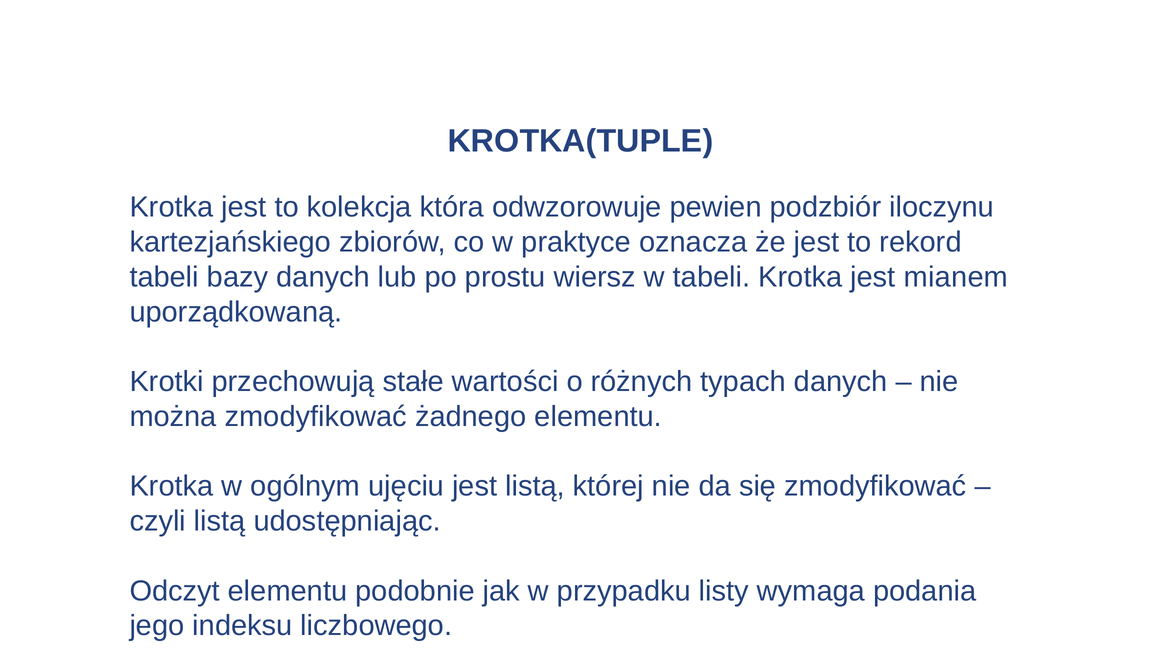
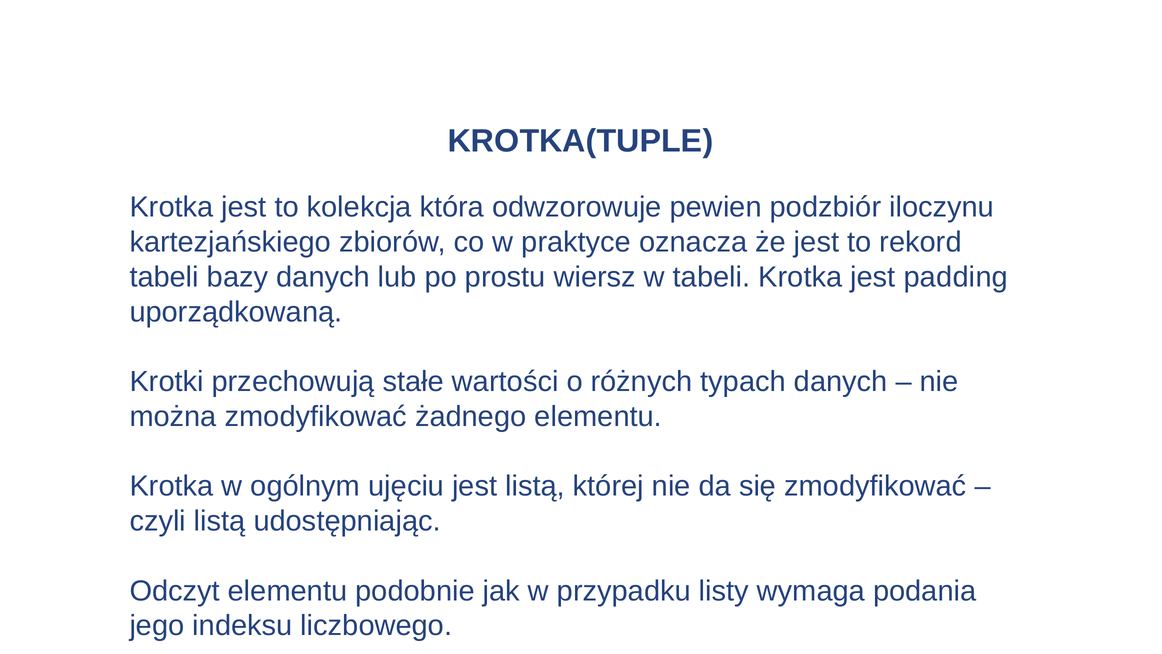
mianem: mianem -> padding
